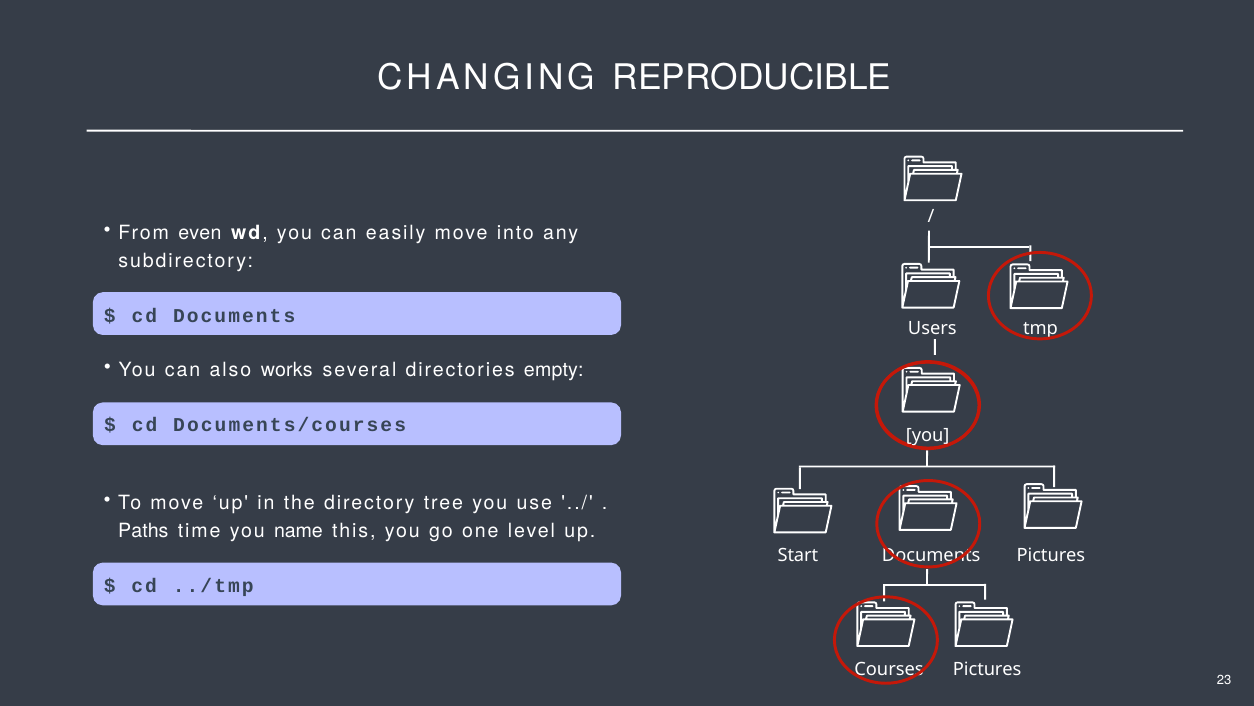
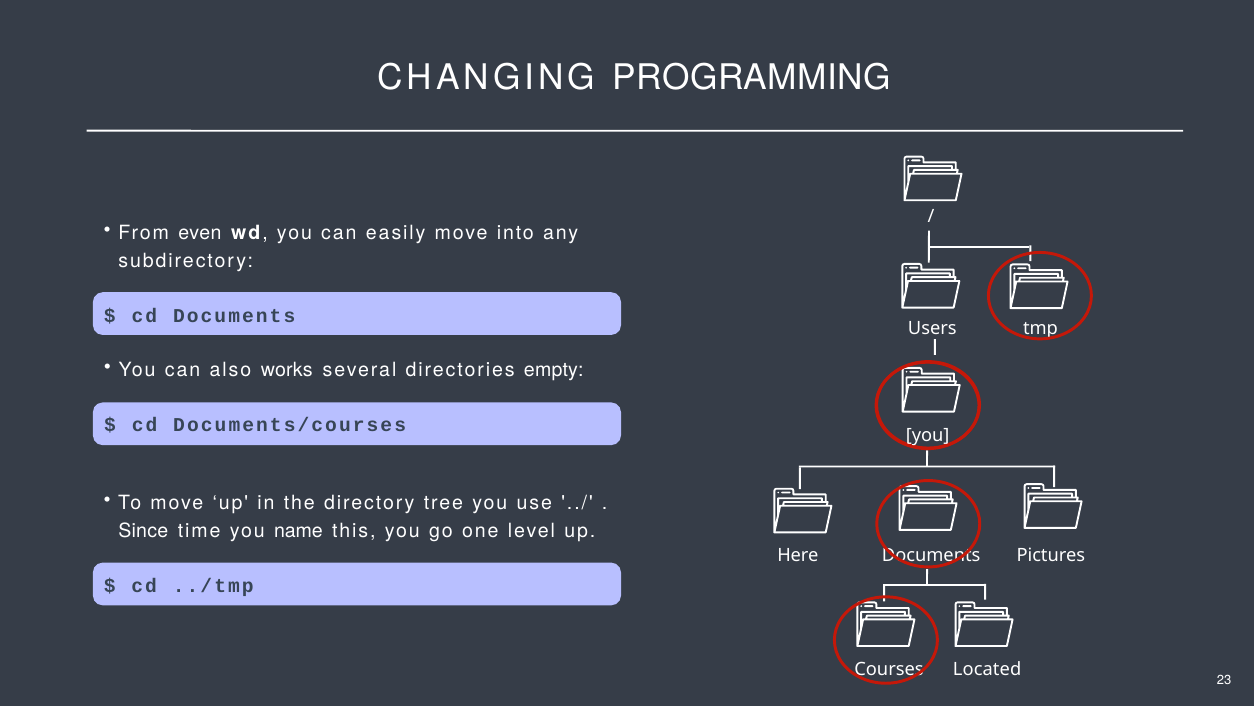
REPRODUCIBLE: REPRODUCIBLE -> PROGRAMMING
Paths: Paths -> Since
Start: Start -> Here
Pictures at (987, 669): Pictures -> Located
